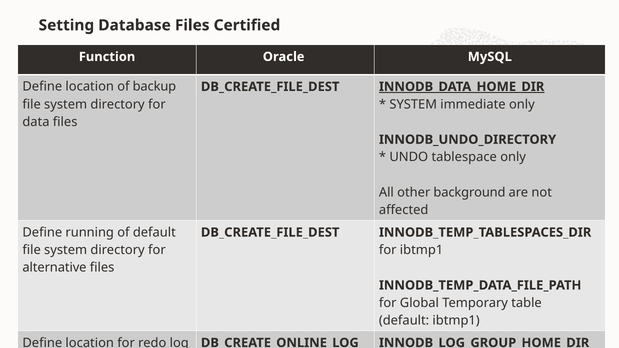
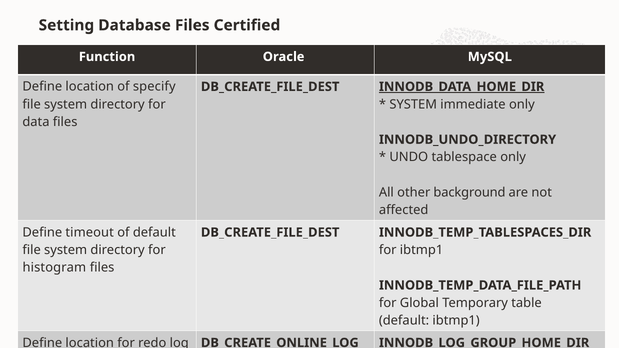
backup: backup -> specify
running: running -> timeout
alternative: alternative -> histogram
